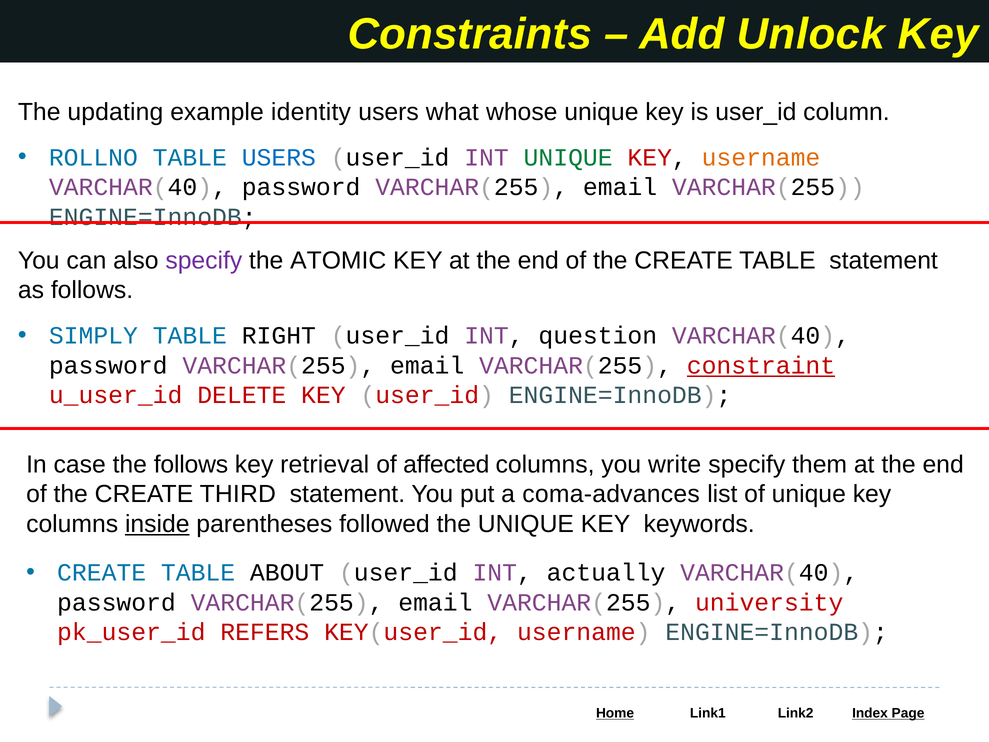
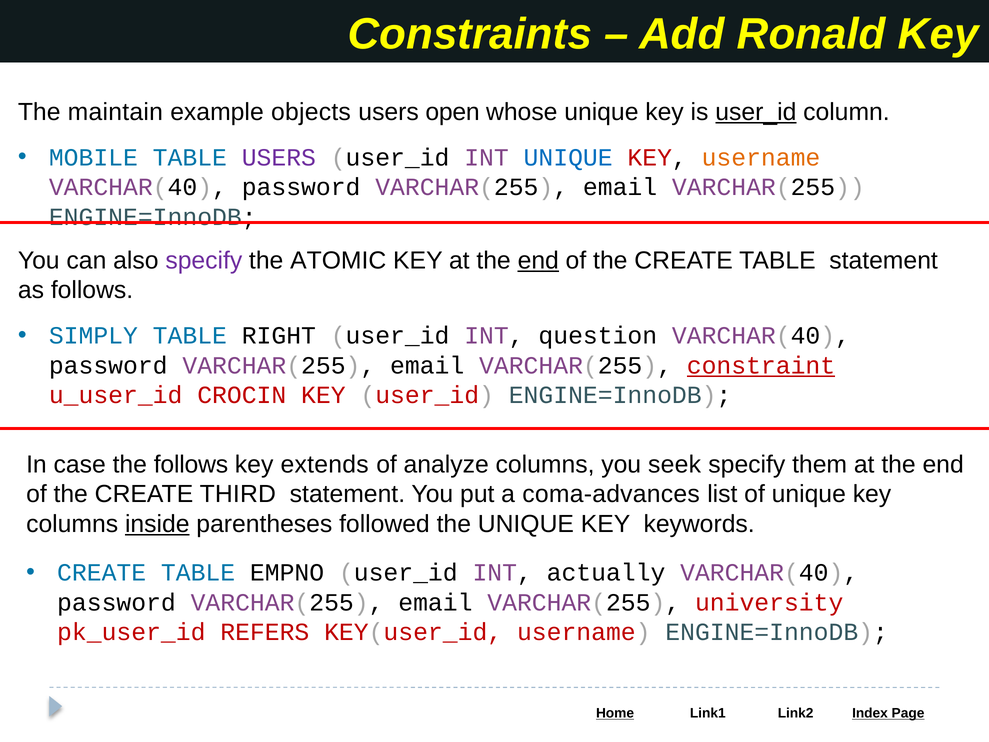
Unlock: Unlock -> Ronald
updating: updating -> maintain
identity: identity -> objects
what: what -> open
user_id at (756, 112) underline: none -> present
ROLLNO: ROLLNO -> MOBILE
USERS at (279, 158) colour: blue -> purple
UNIQUE at (568, 158) colour: green -> blue
end at (538, 260) underline: none -> present
DELETE: DELETE -> CROCIN
retrieval: retrieval -> extends
affected: affected -> analyze
write: write -> seek
ABOUT: ABOUT -> EMPNO
